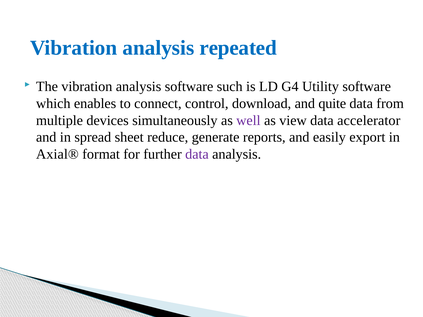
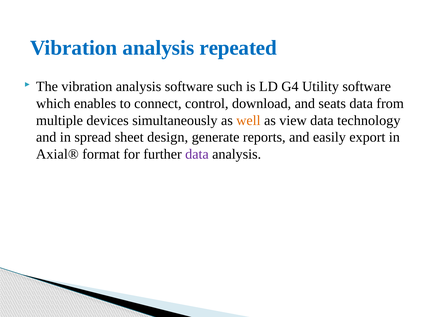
quite: quite -> seats
well colour: purple -> orange
accelerator: accelerator -> technology
reduce: reduce -> design
